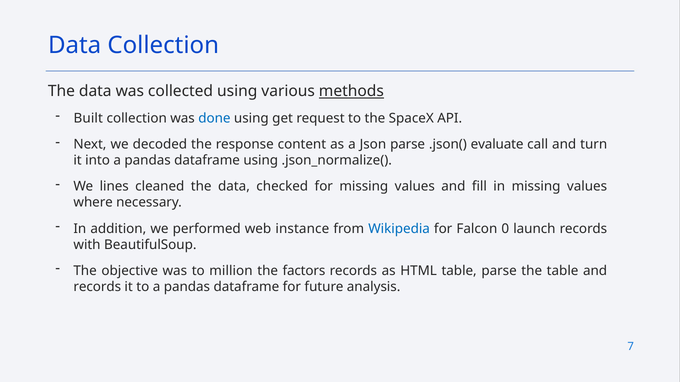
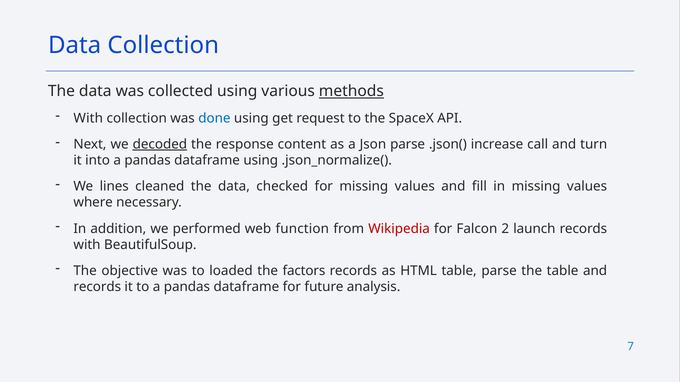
Built at (88, 118): Built -> With
decoded underline: none -> present
evaluate: evaluate -> increase
instance: instance -> function
Wikipedia colour: blue -> red
0: 0 -> 2
million: million -> loaded
